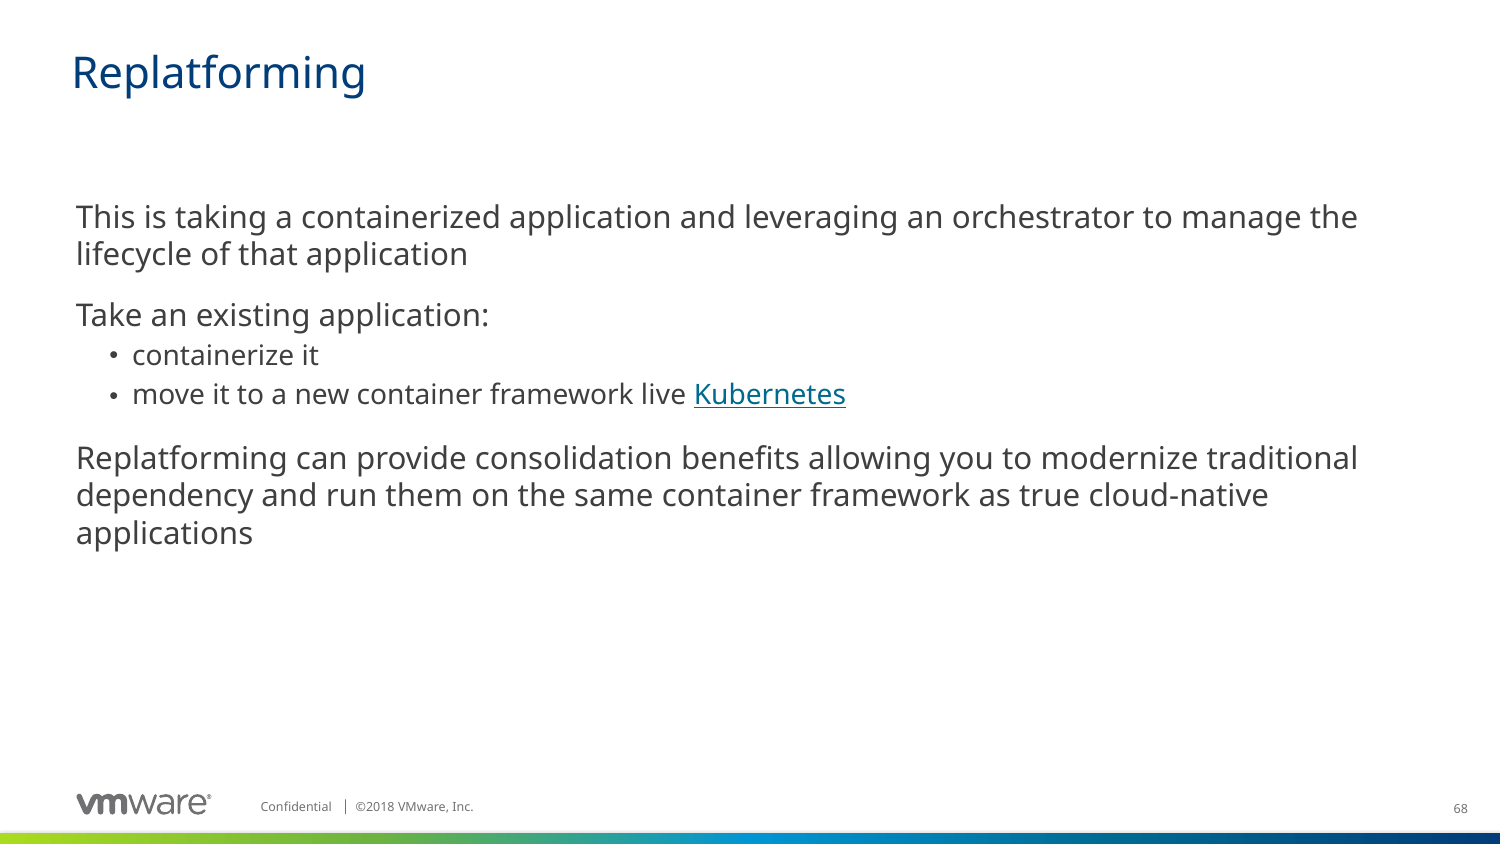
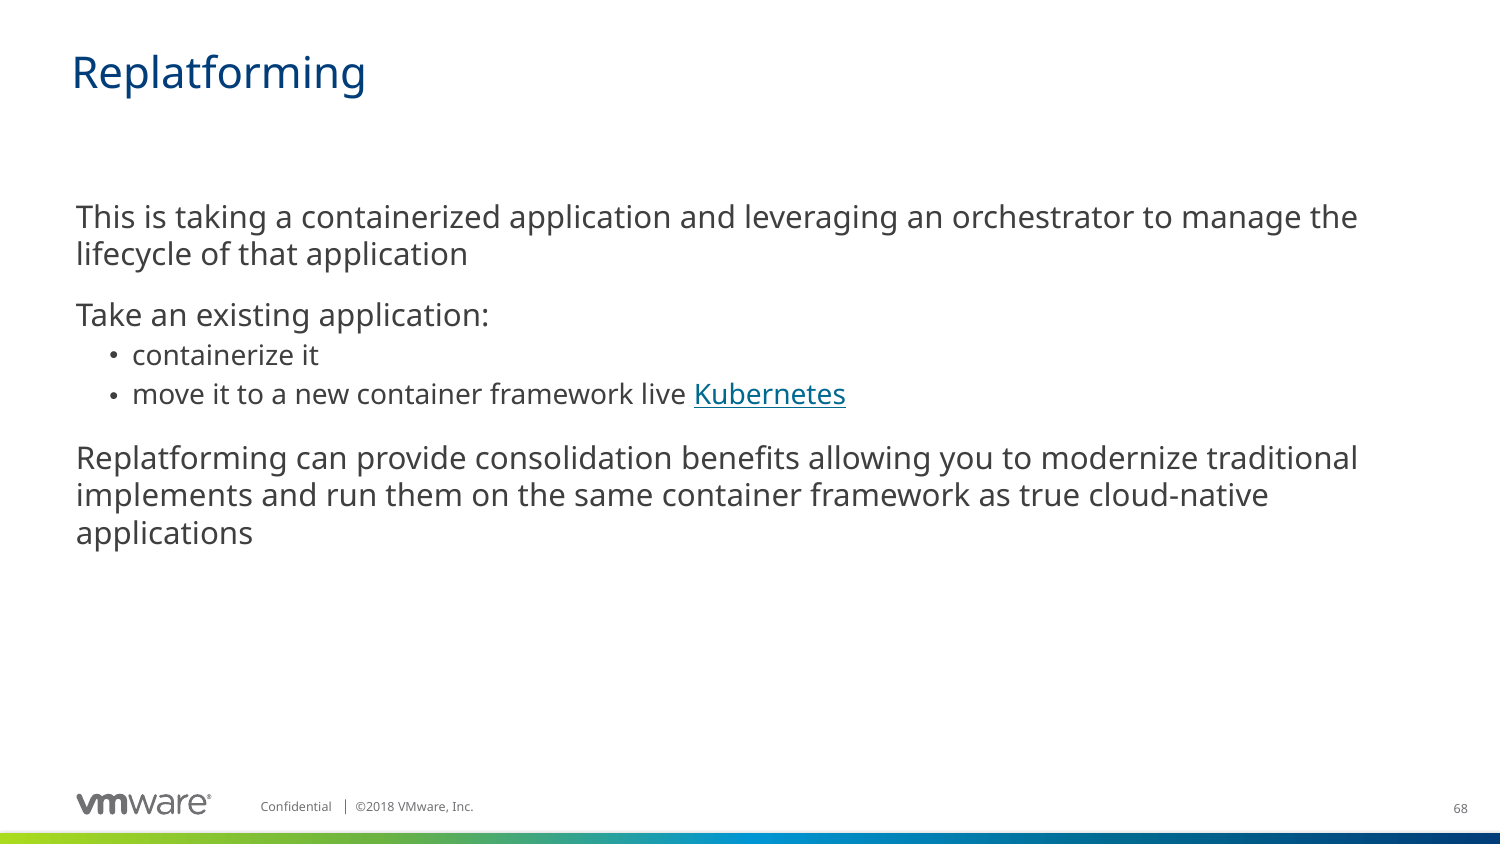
dependency: dependency -> implements
